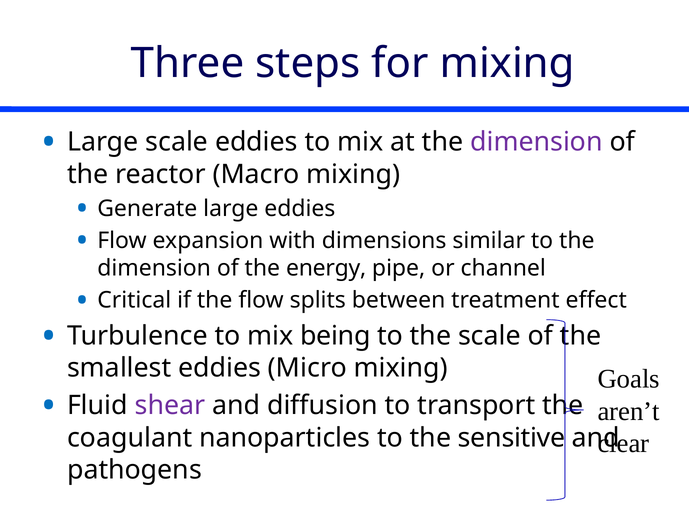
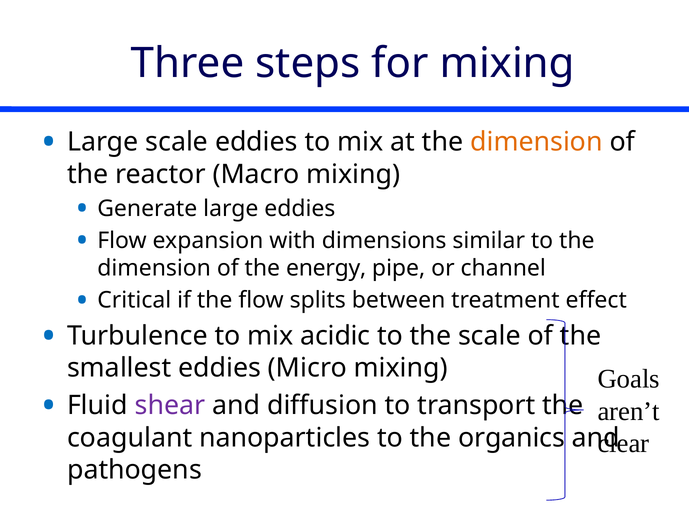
dimension at (536, 142) colour: purple -> orange
being: being -> acidic
sensitive: sensitive -> organics
